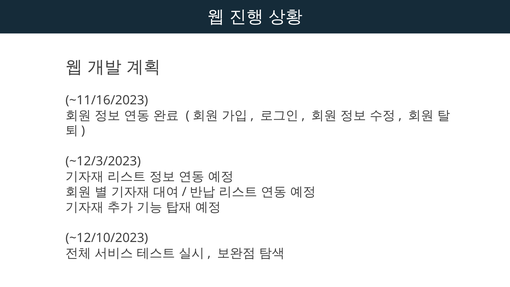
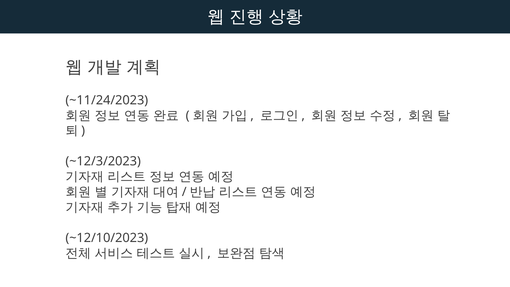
~11/16/2023: ~11/16/2023 -> ~11/24/2023
